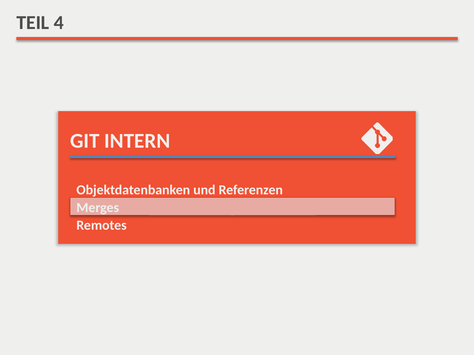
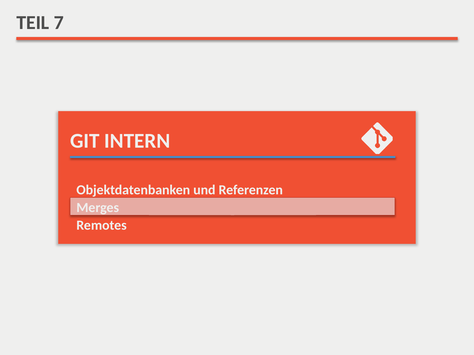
4: 4 -> 7
